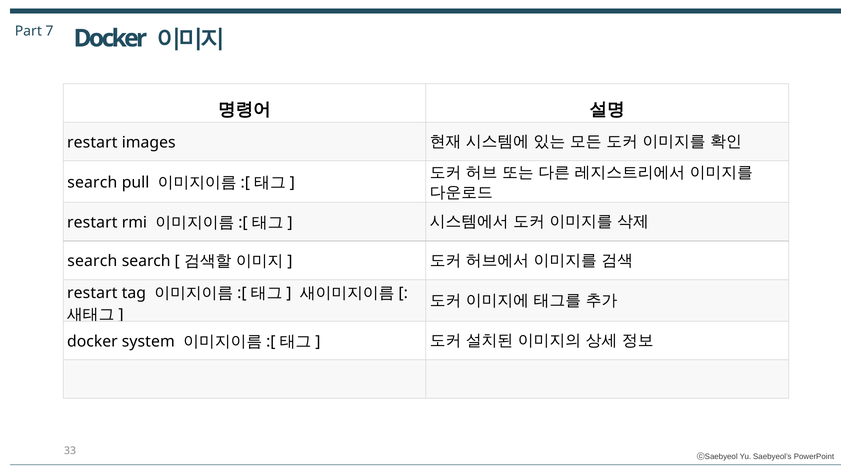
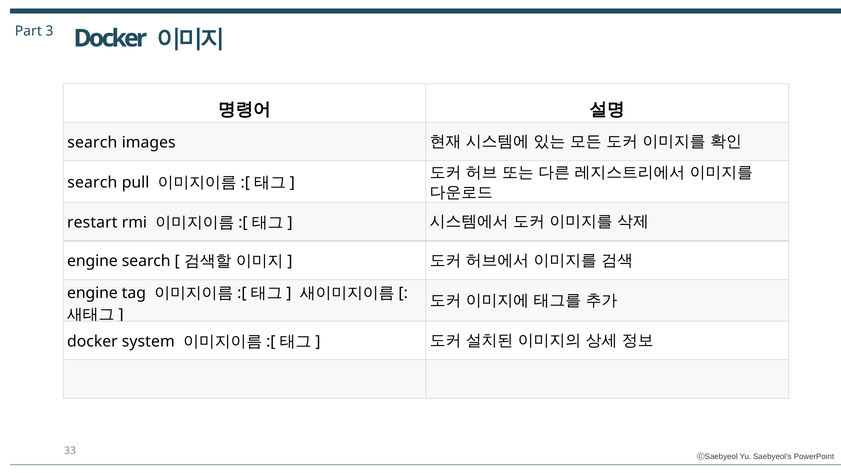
7: 7 -> 3
restart at (92, 142): restart -> search
search at (92, 261): search -> engine
restart at (92, 293): restart -> engine
